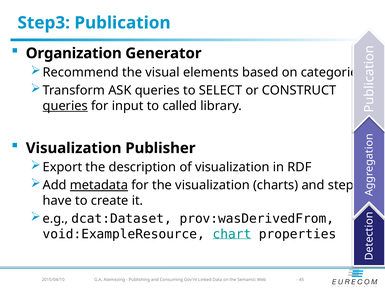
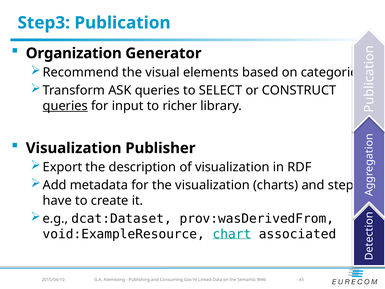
called: called -> richer
metadata underline: present -> none
properties: properties -> associated
